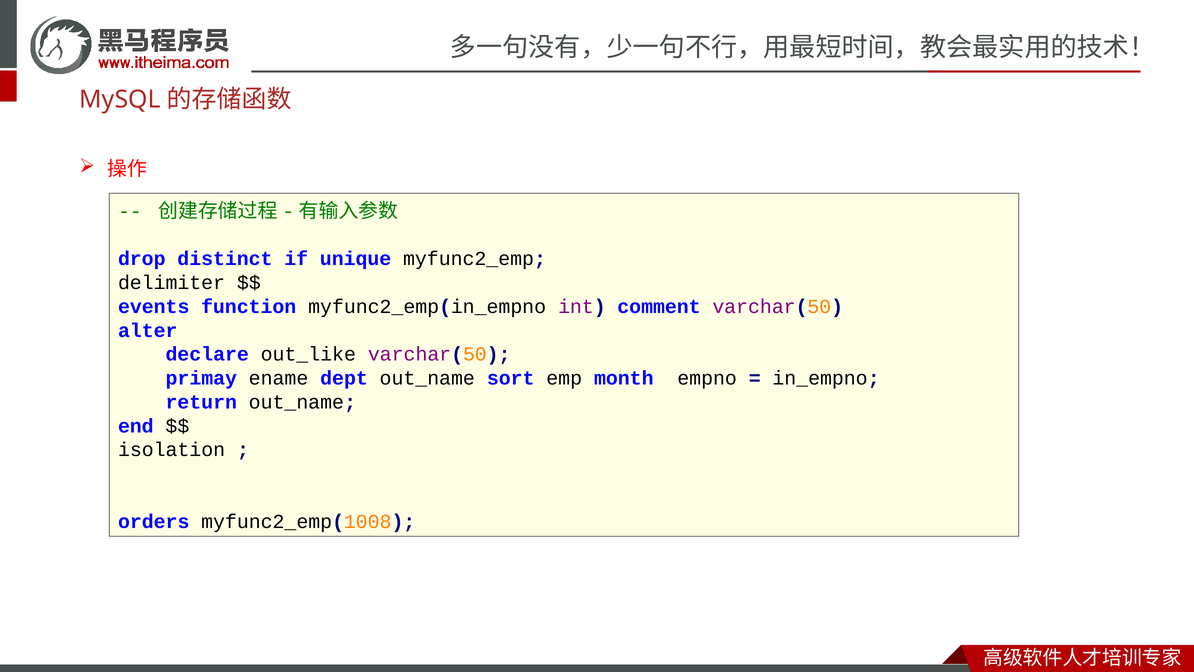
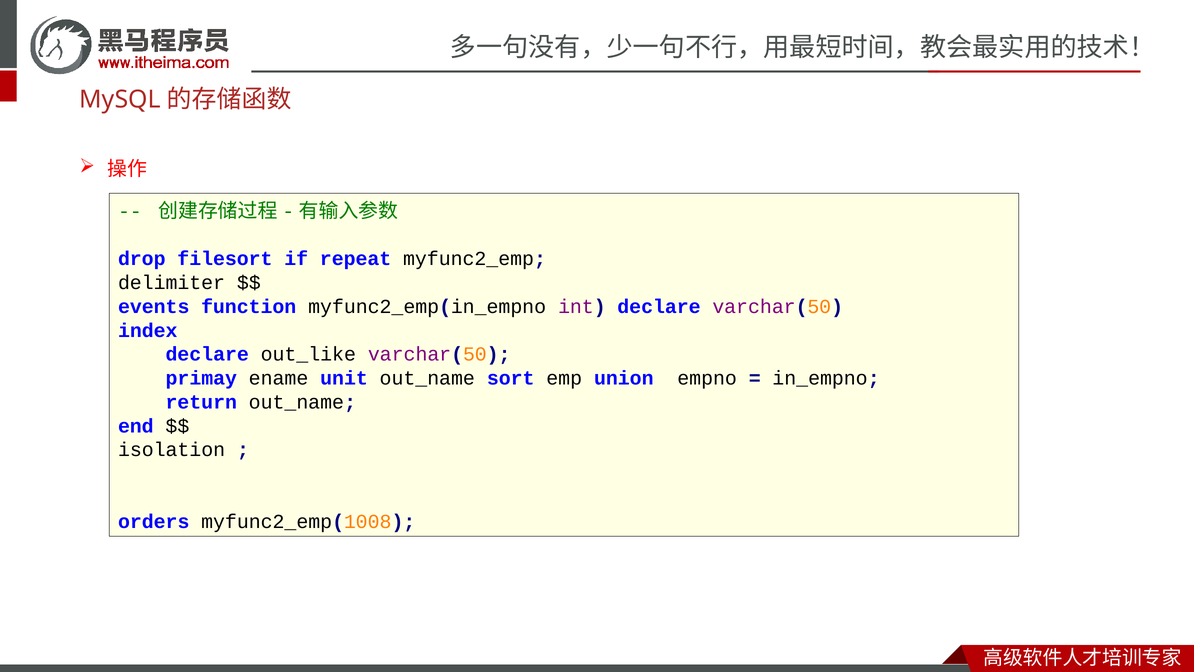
distinct: distinct -> filesort
unique: unique -> repeat
int comment: comment -> declare
alter: alter -> index
dept: dept -> unit
month: month -> union
